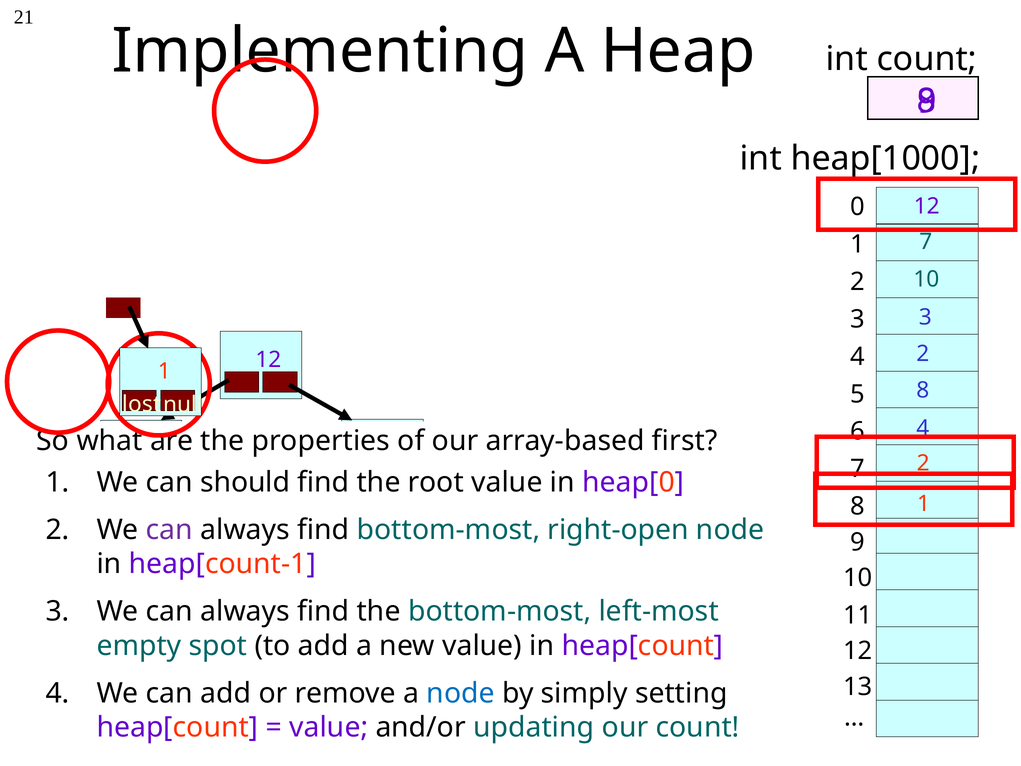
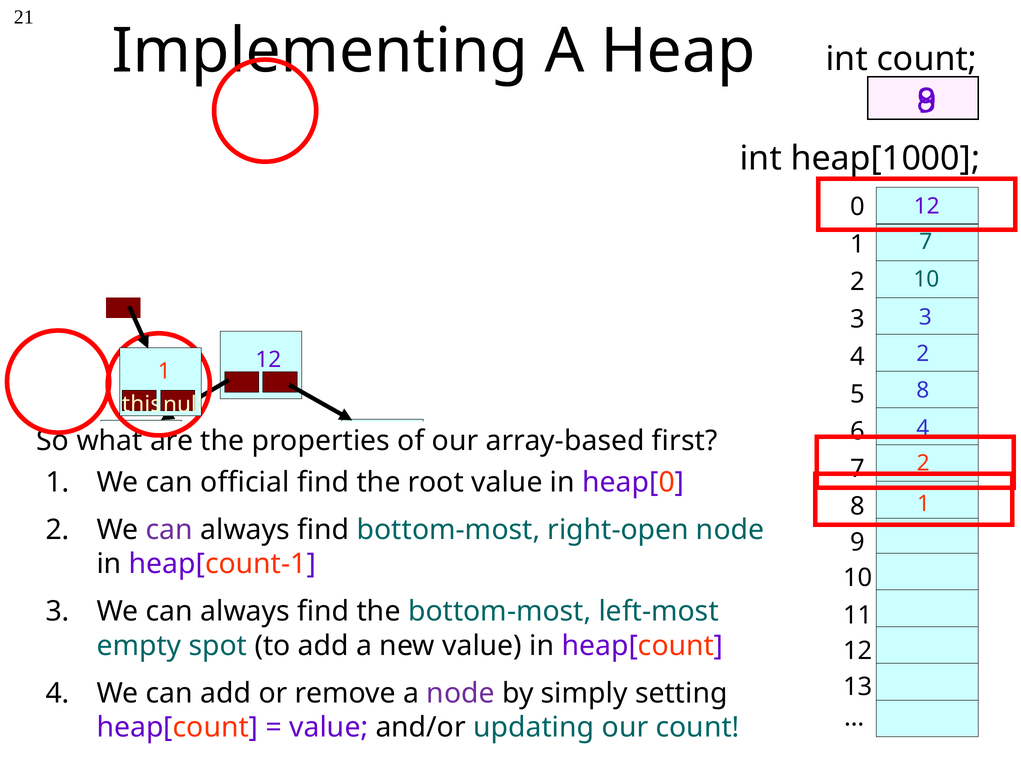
lost: lost -> this
should: should -> official
node at (461, 693) colour: blue -> purple
